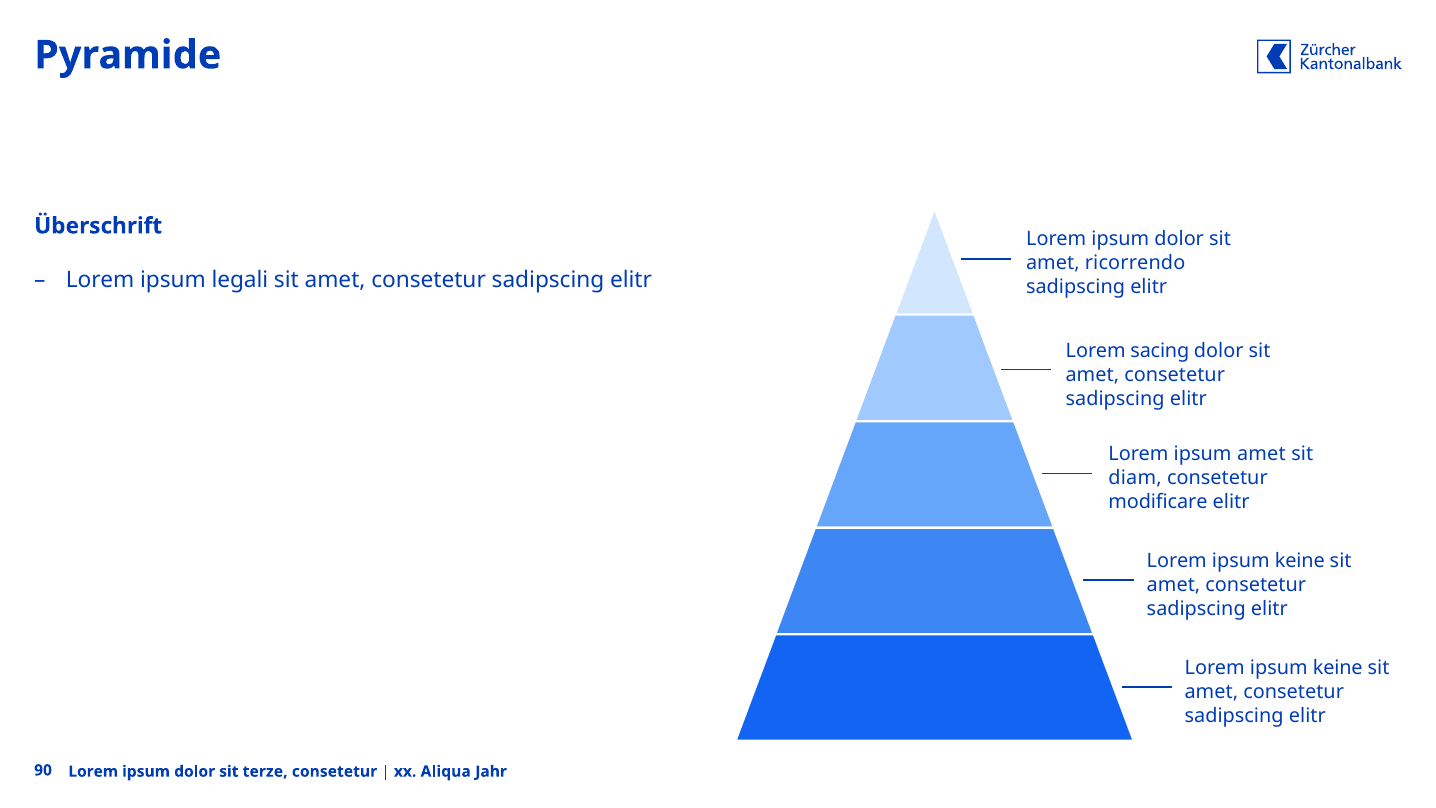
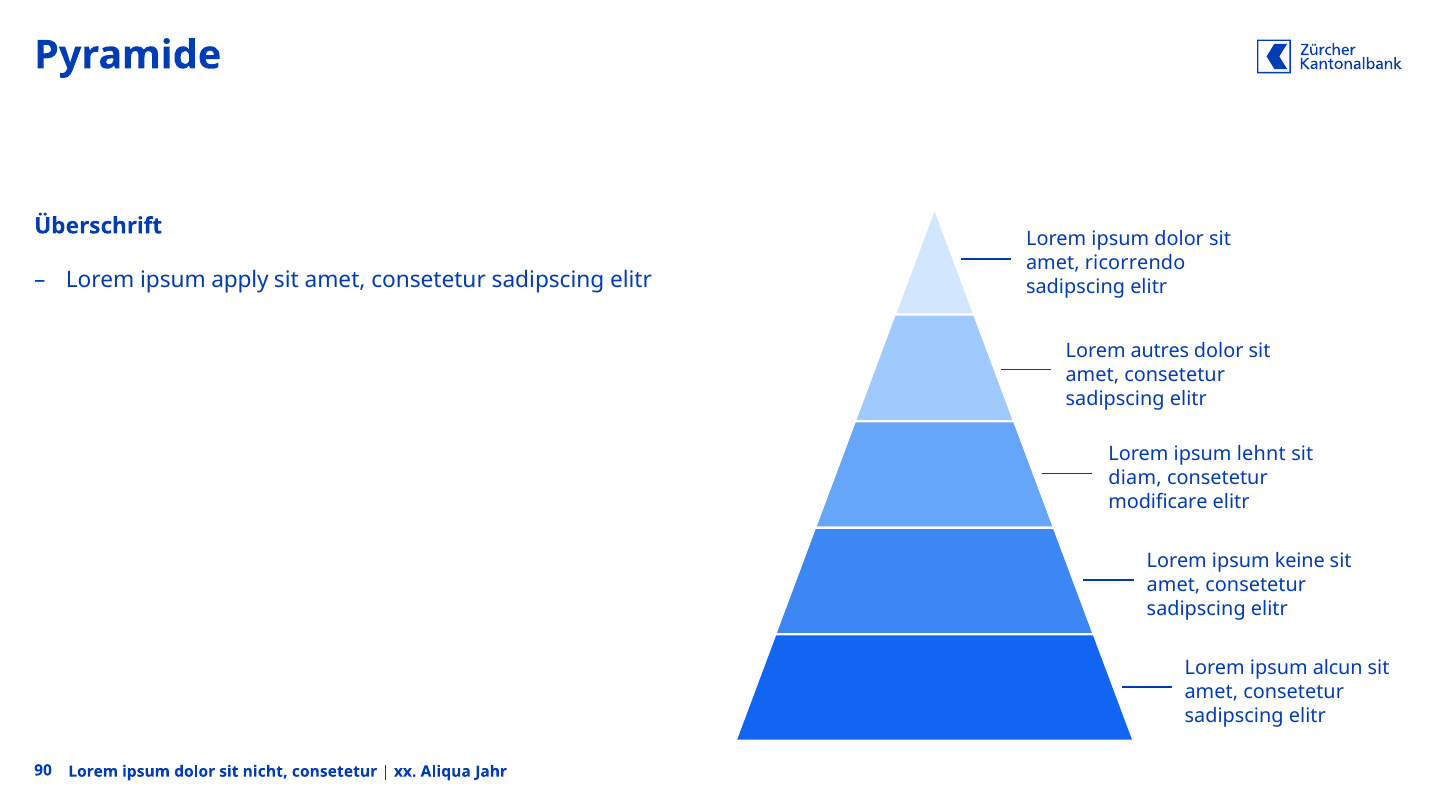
legali: legali -> apply
sacing: sacing -> autres
ipsum amet: amet -> lehnt
keine at (1338, 668): keine -> alcun
terze: terze -> nicht
